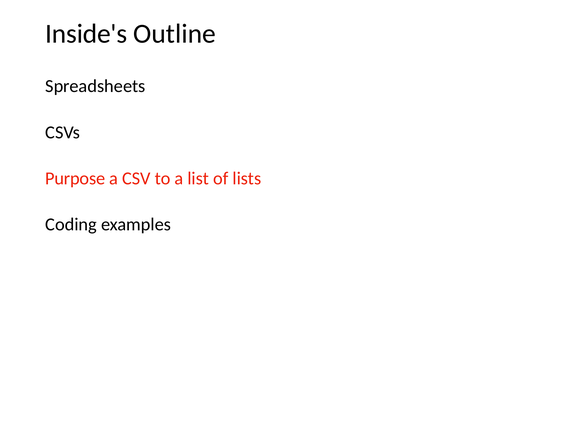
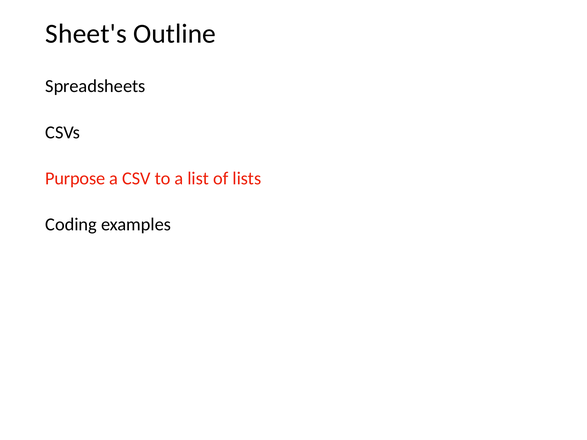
Inside's: Inside's -> Sheet's
